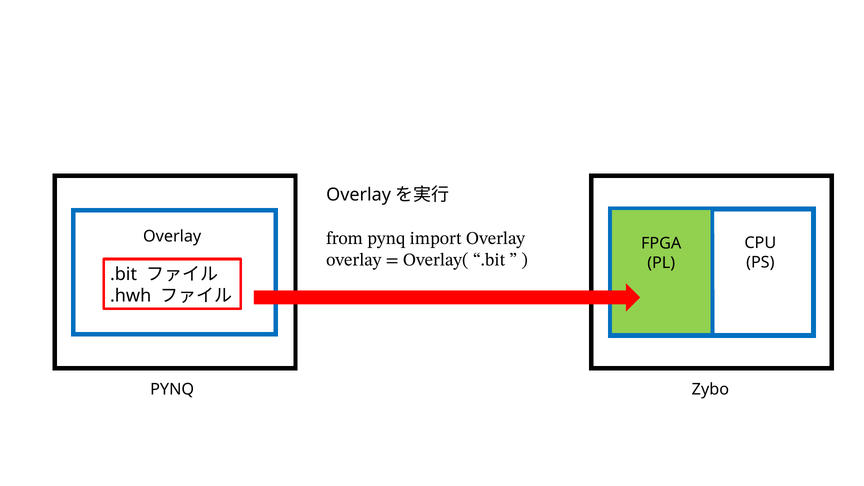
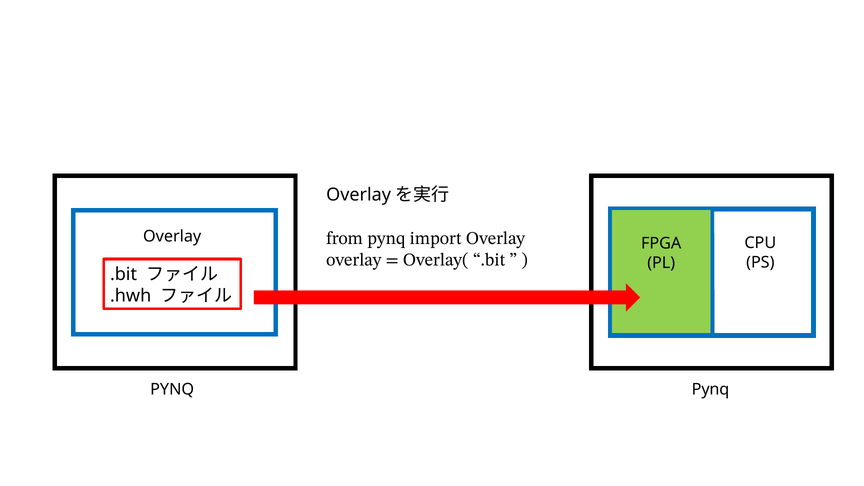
PYNQ Zybo: Zybo -> Pynq
